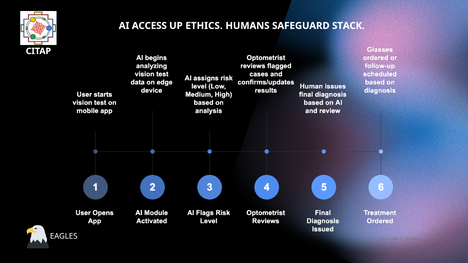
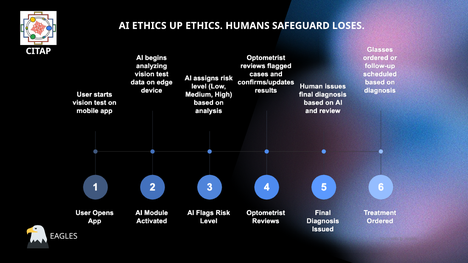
AI ACCESS: ACCESS -> ETHICS
STACK: STACK -> LOSES
